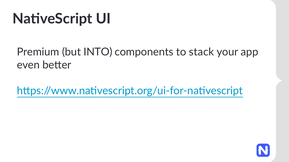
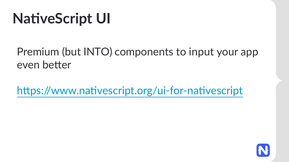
stack: stack -> input
